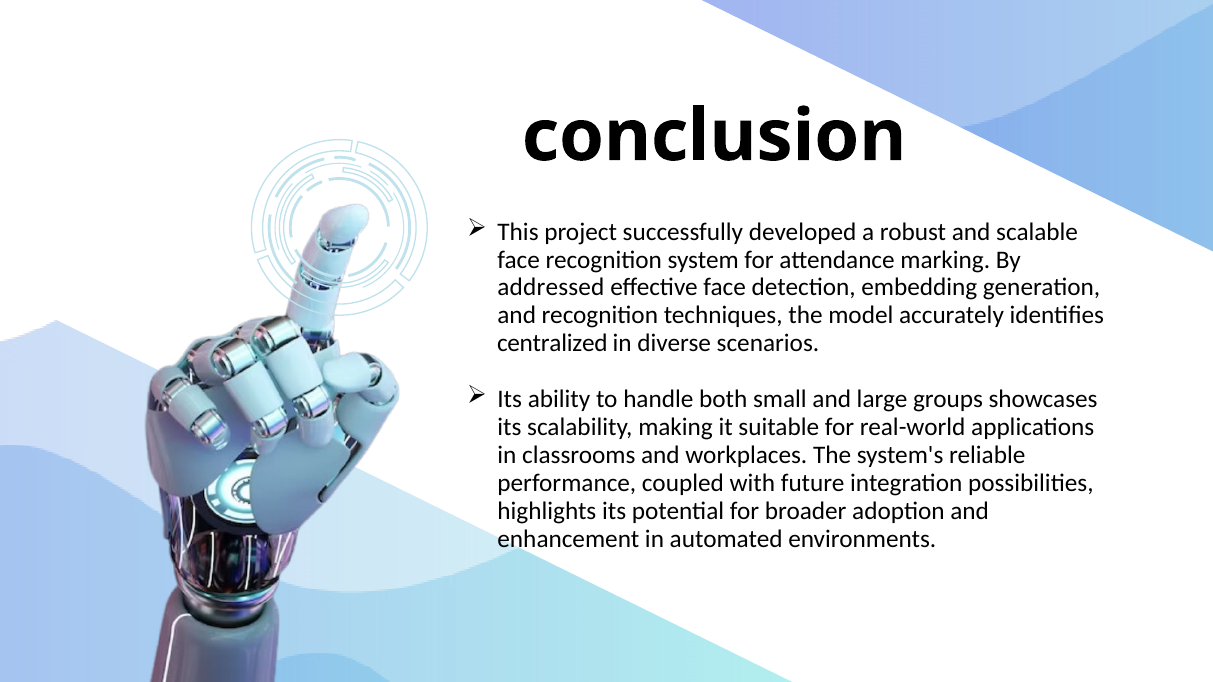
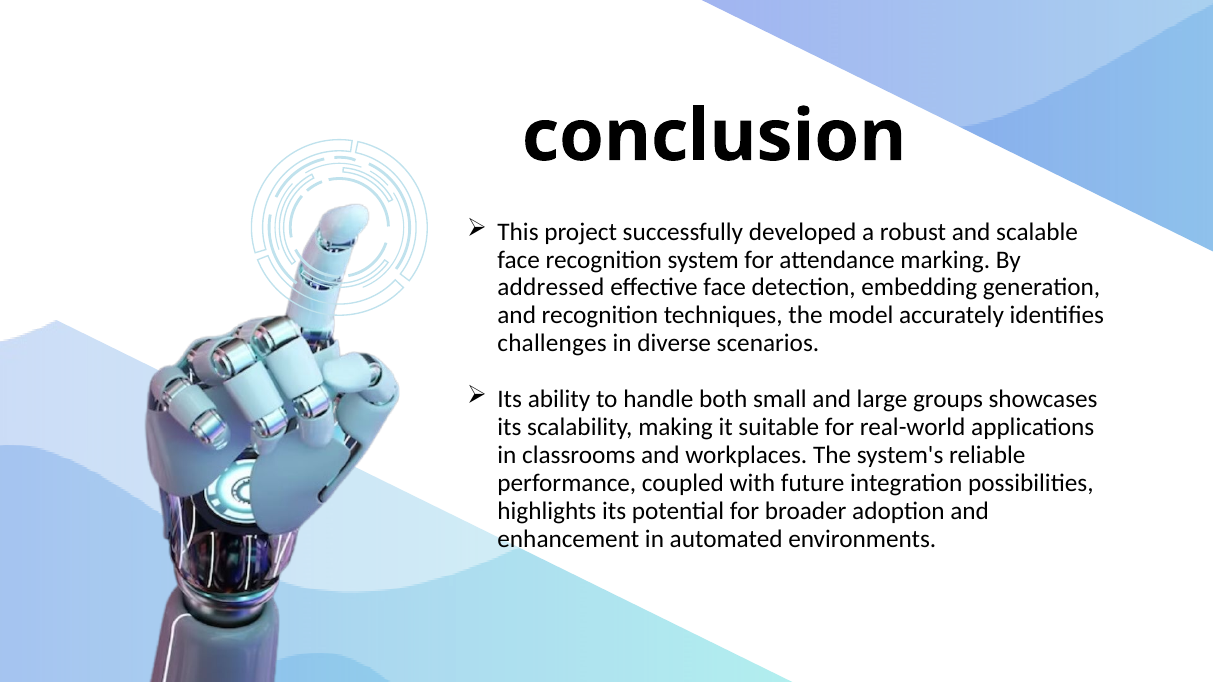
centralized: centralized -> challenges
